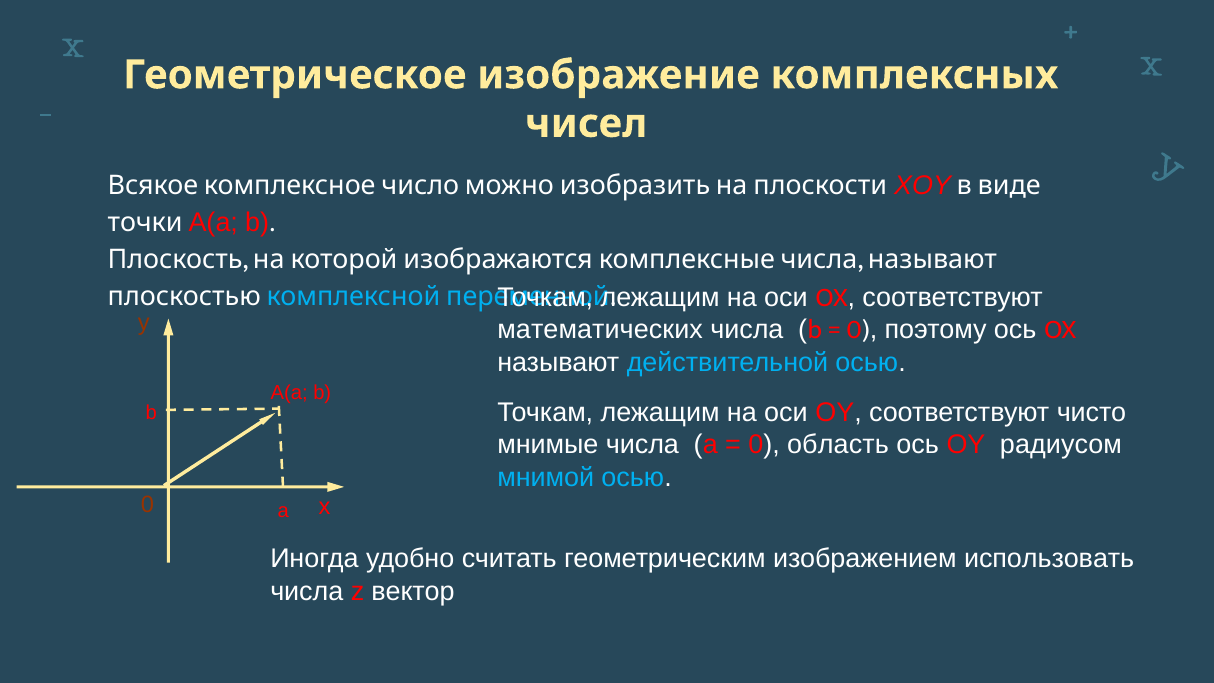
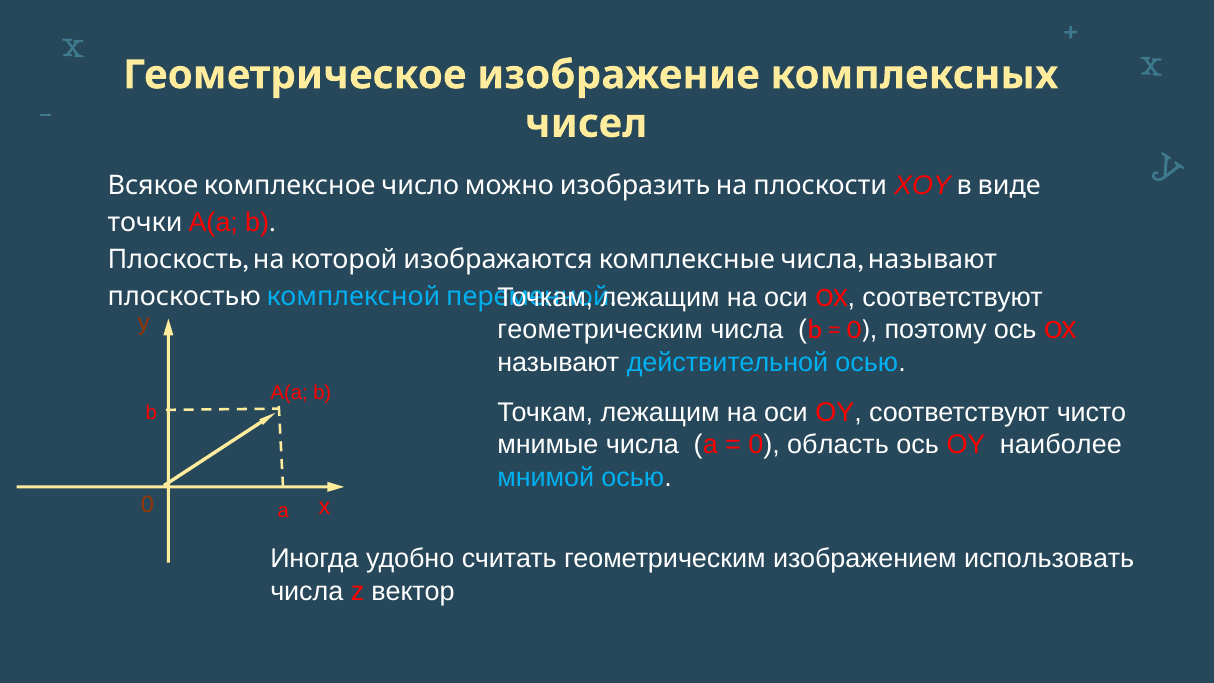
математических at (600, 330): математических -> геометрическим
радиусом: радиусом -> наиболее
